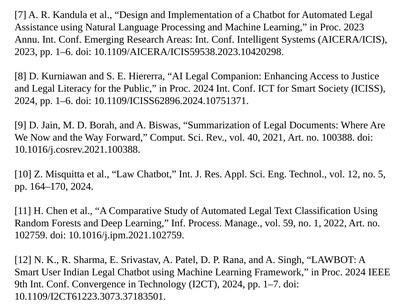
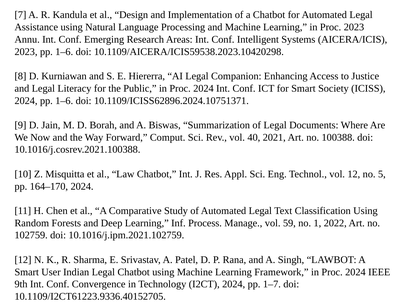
10.1109/I2CT61223.3073.37183501: 10.1109/I2CT61223.3073.37183501 -> 10.1109/I2CT61223.9336.40152705
